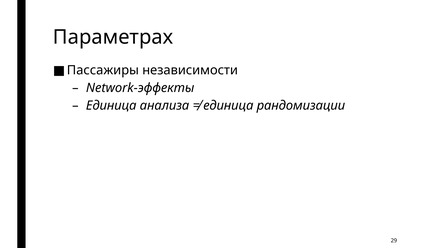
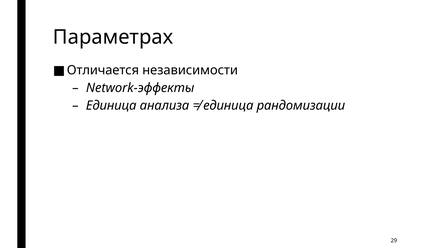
Пассажиры: Пассажиры -> Отличается
